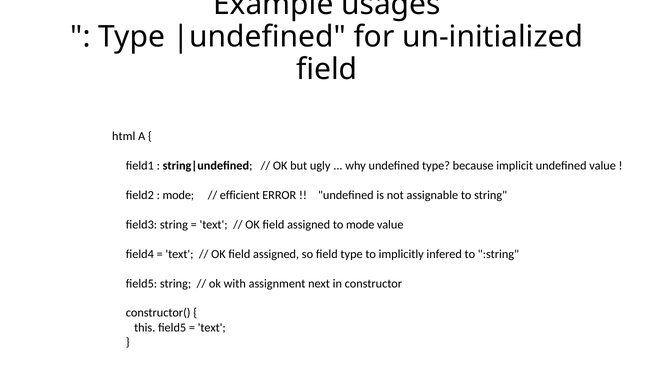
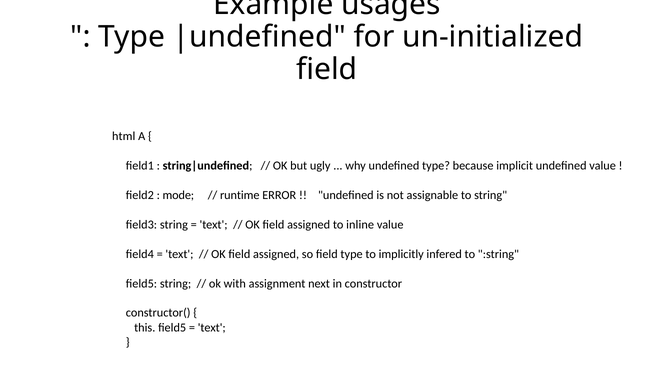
efficient: efficient -> runtime
to mode: mode -> inline
